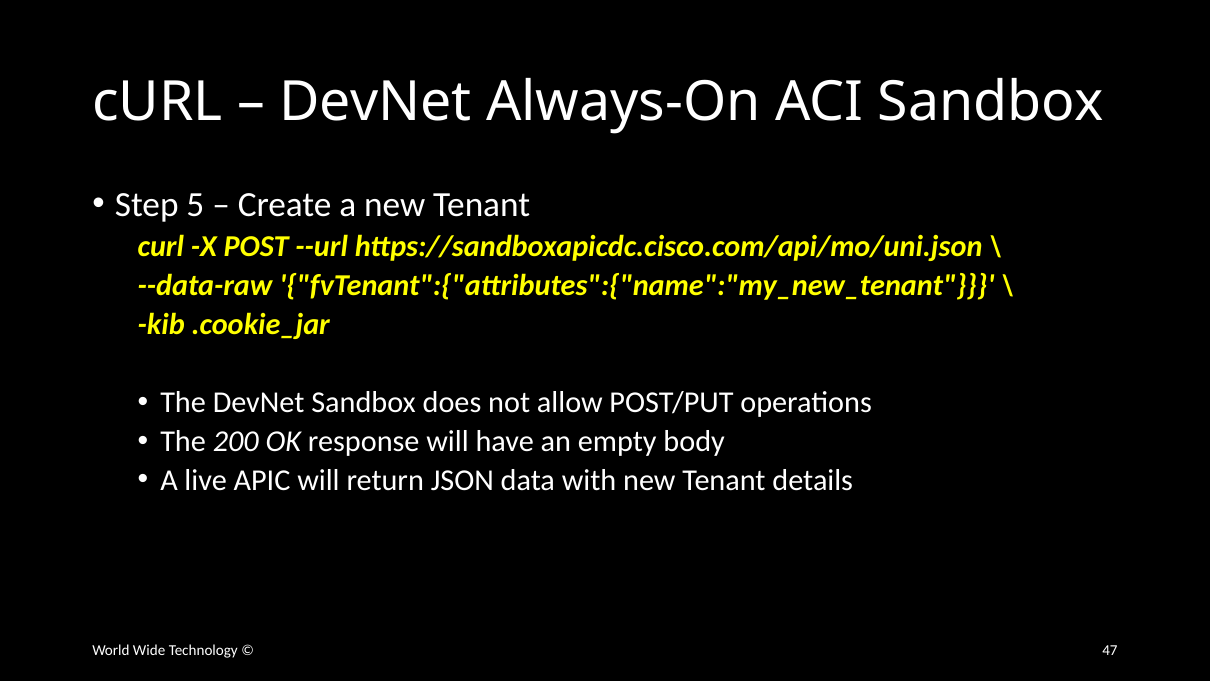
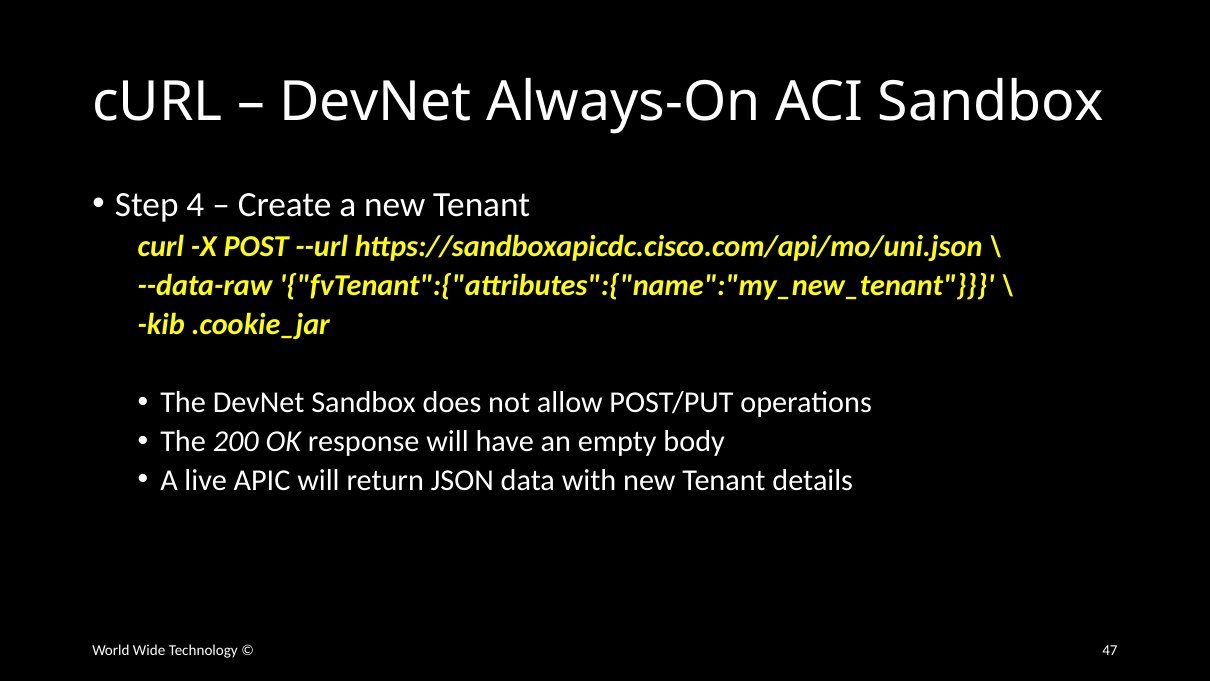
5: 5 -> 4
